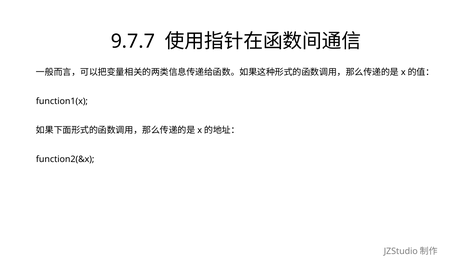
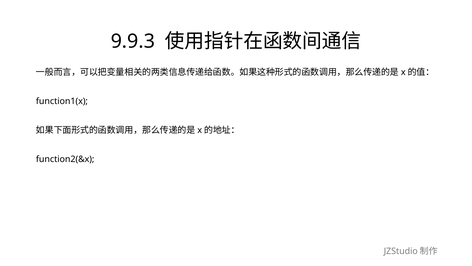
9.7.7: 9.7.7 -> 9.9.3
